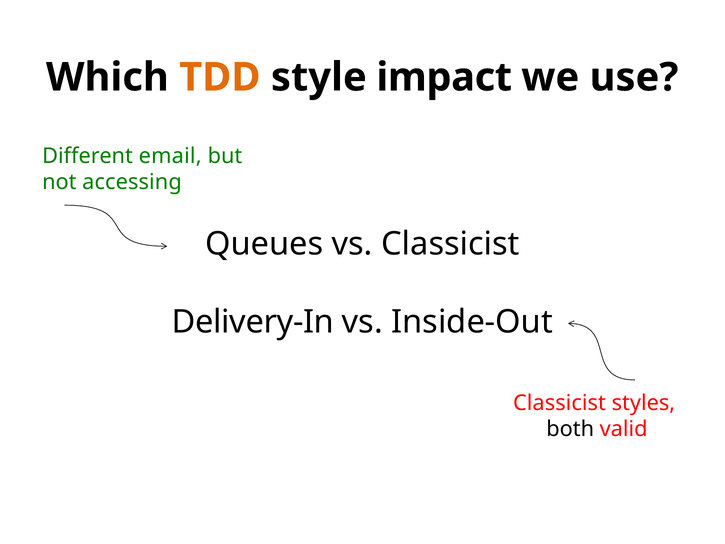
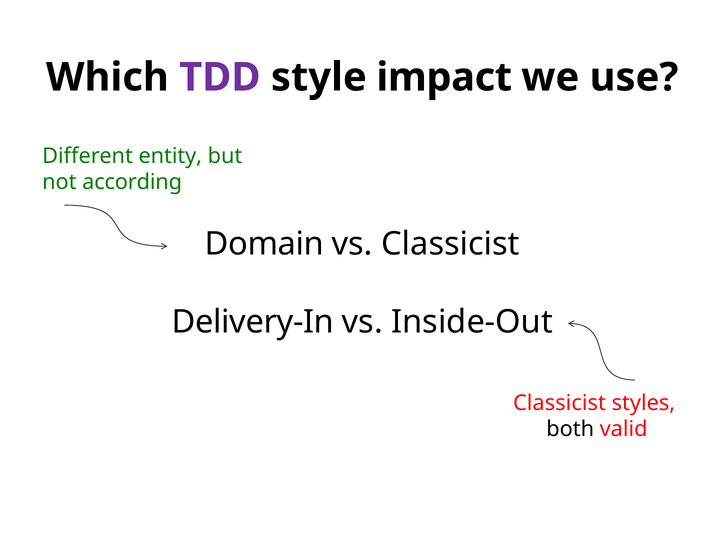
TDD colour: orange -> purple
email: email -> entity
accessing: accessing -> according
Queues: Queues -> Domain
